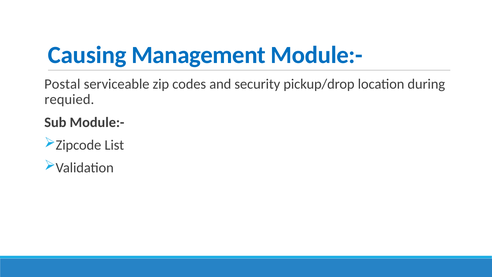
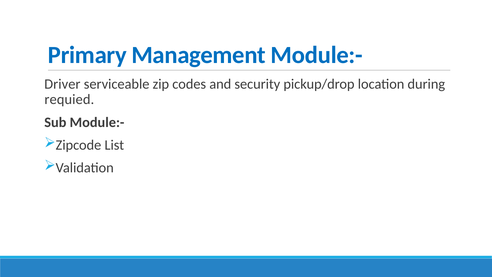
Causing: Causing -> Primary
Postal: Postal -> Driver
